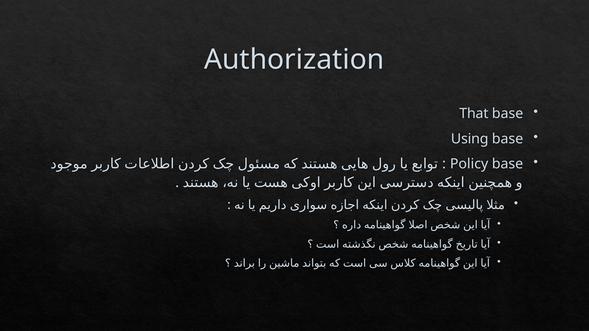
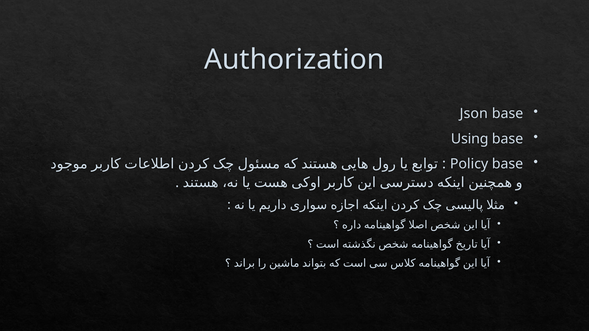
That: That -> Json
